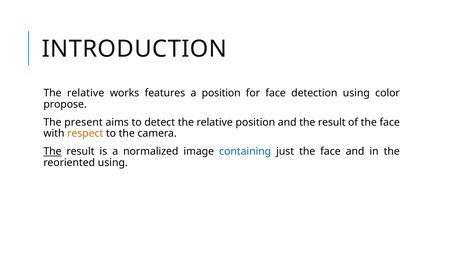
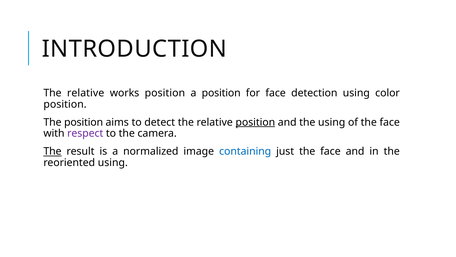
works features: features -> position
propose at (65, 104): propose -> position
The present: present -> position
position at (255, 122) underline: none -> present
and the result: result -> using
respect colour: orange -> purple
